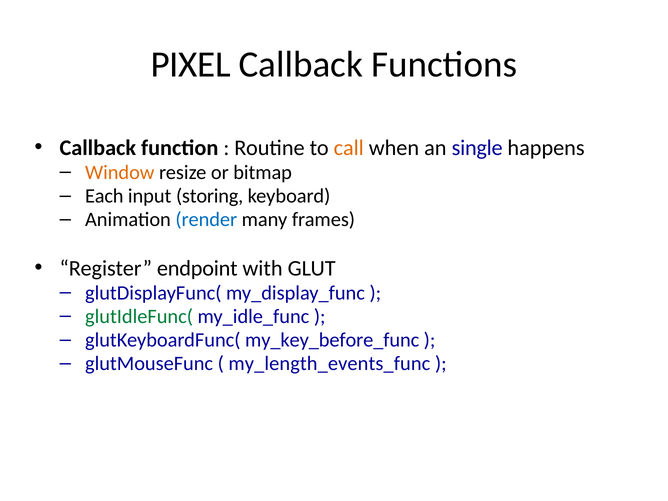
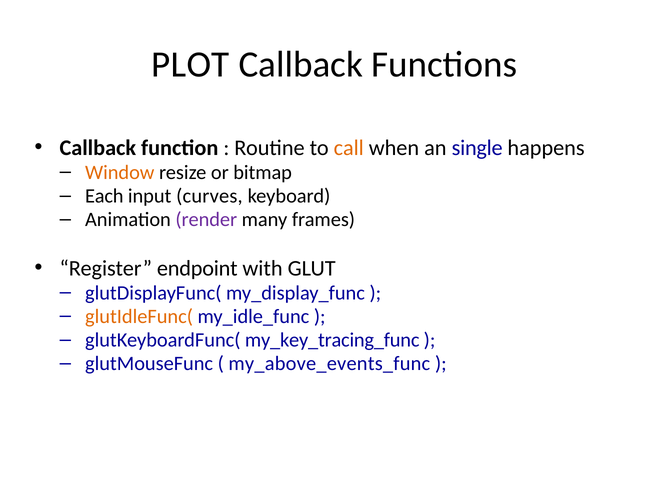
PIXEL: PIXEL -> PLOT
storing: storing -> curves
render colour: blue -> purple
glutIdleFunc( colour: green -> orange
my_key_before_func: my_key_before_func -> my_key_tracing_func
my_length_events_func: my_length_events_func -> my_above_events_func
